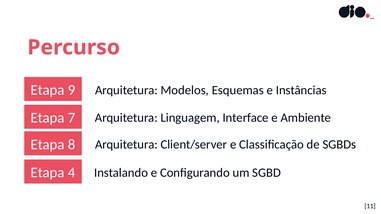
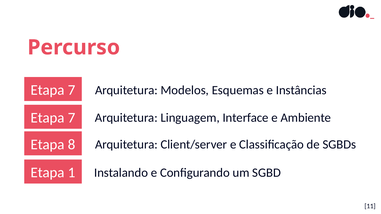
9 at (72, 90): 9 -> 7
4: 4 -> 1
